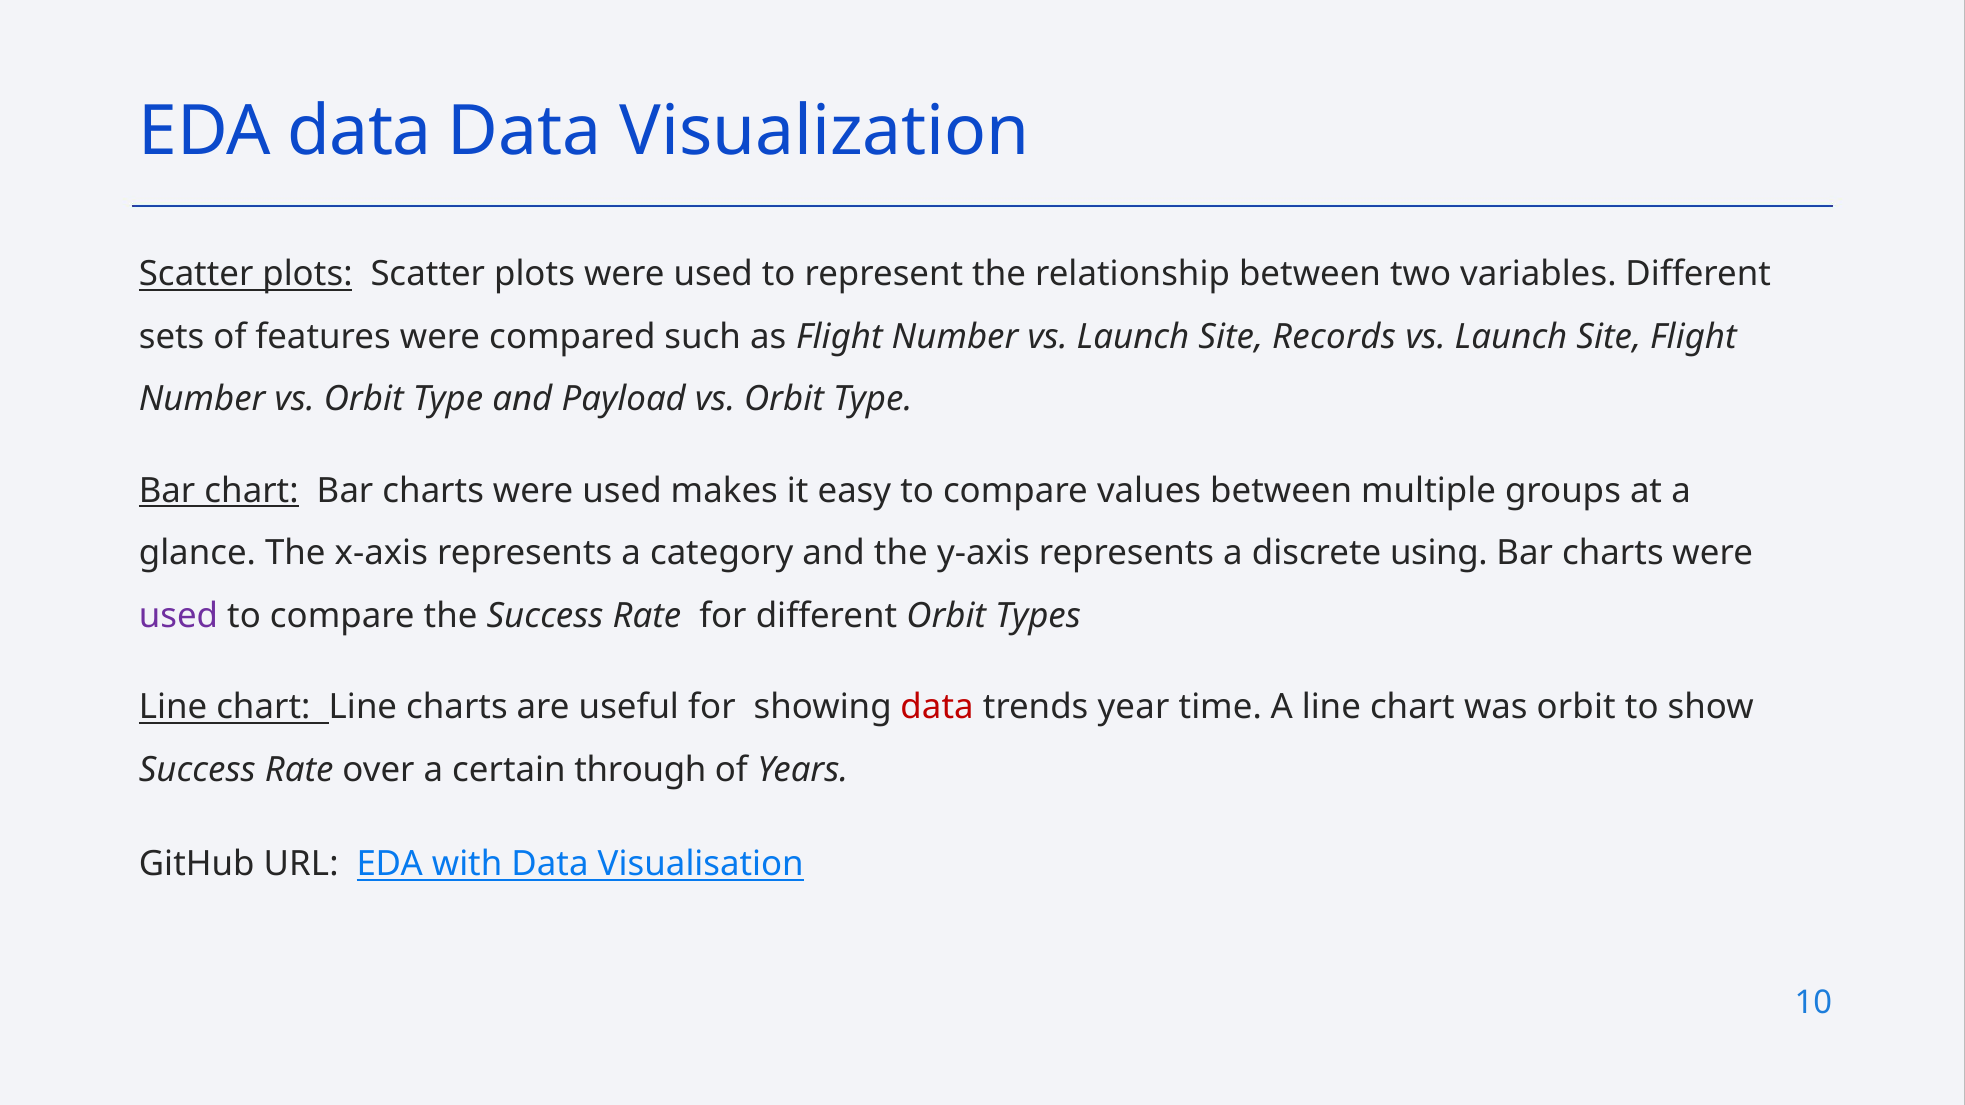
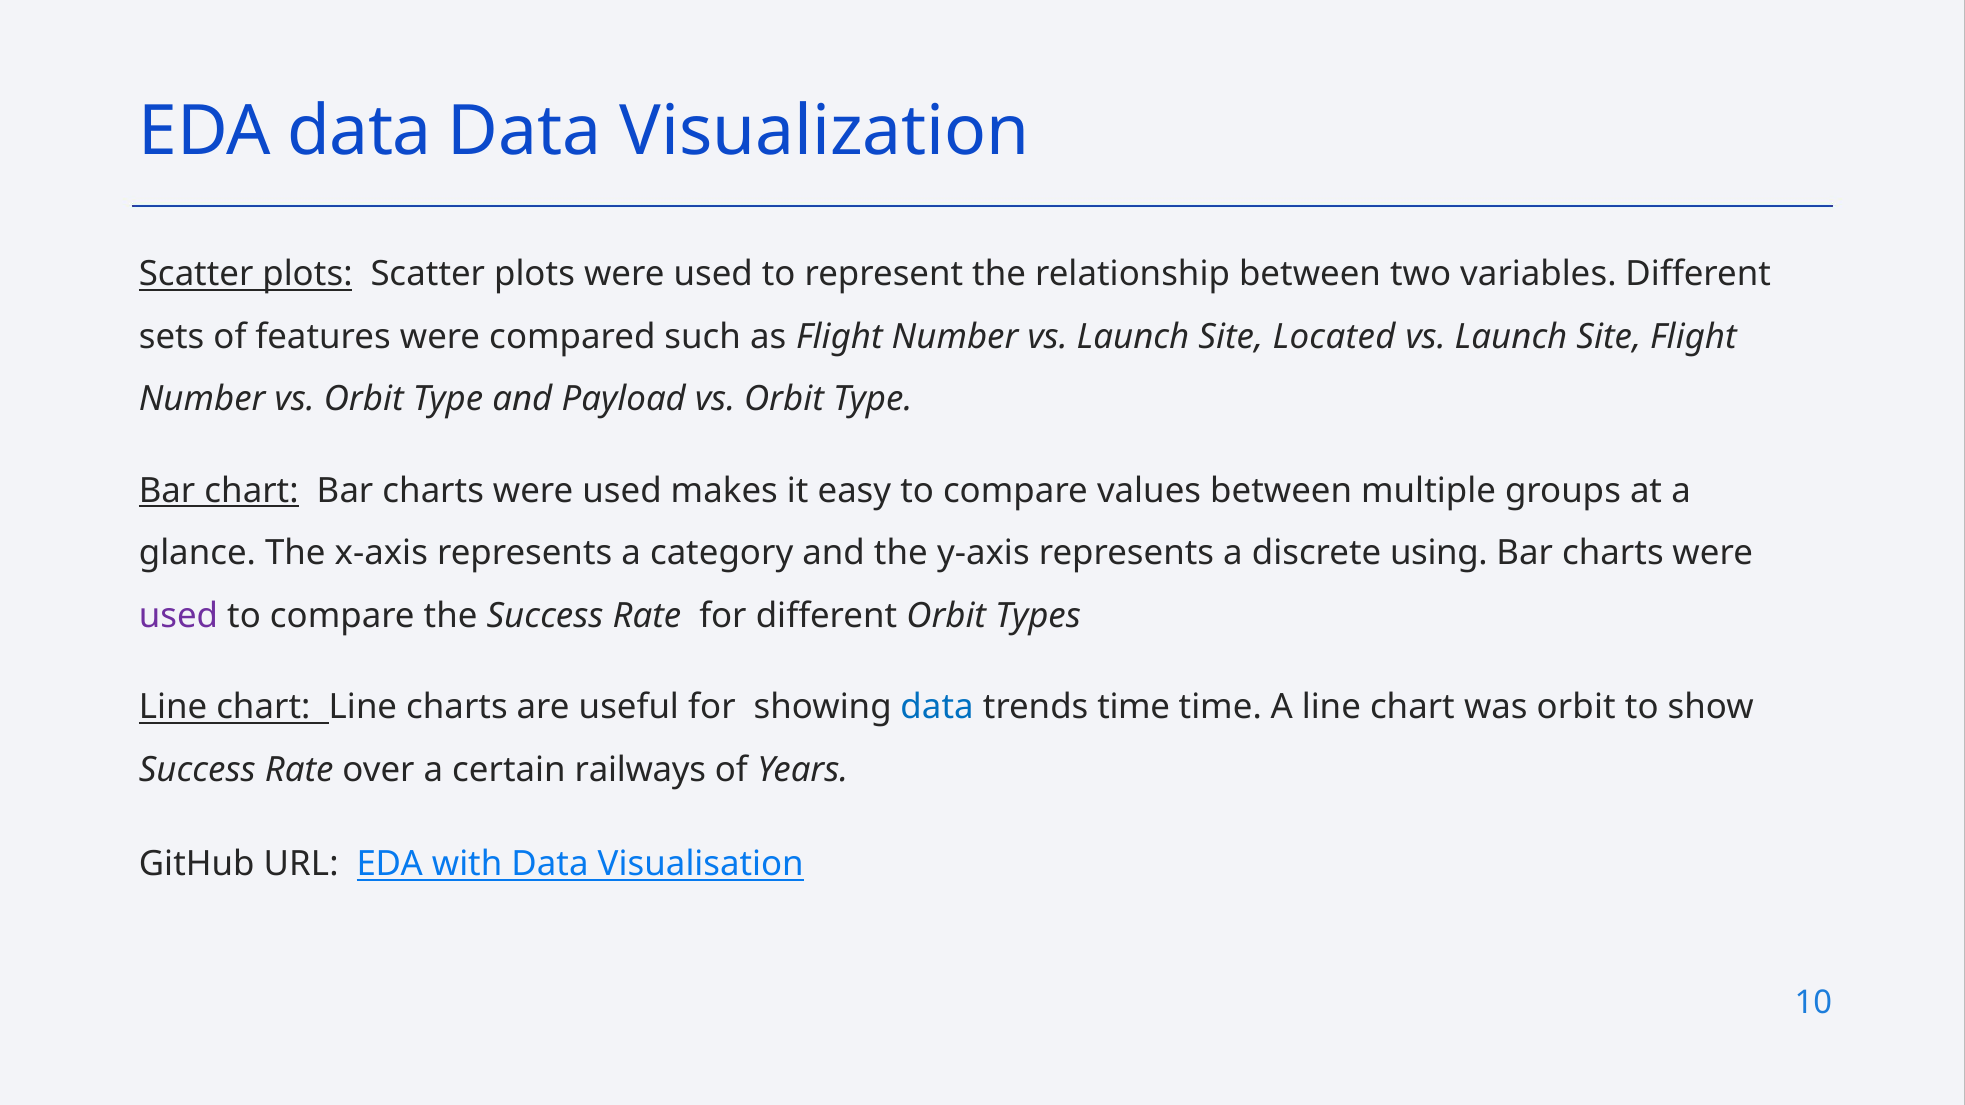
Records: Records -> Located
data at (937, 707) colour: red -> blue
trends year: year -> time
through: through -> railways
